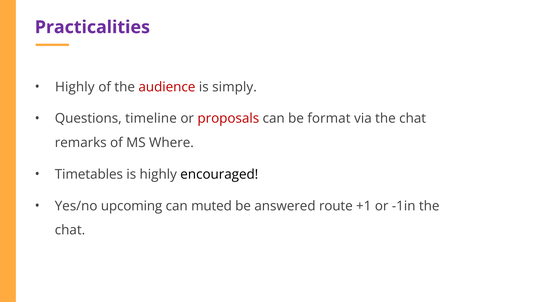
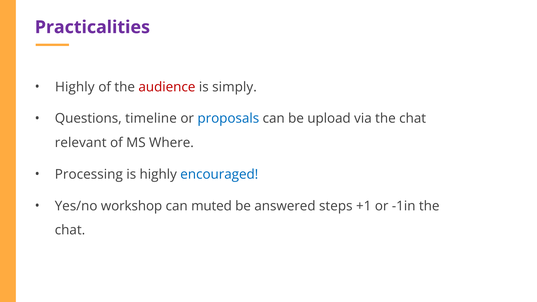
proposals colour: red -> blue
format: format -> upload
remarks: remarks -> relevant
Timetables: Timetables -> Processing
encouraged colour: black -> blue
upcoming: upcoming -> workshop
route: route -> steps
